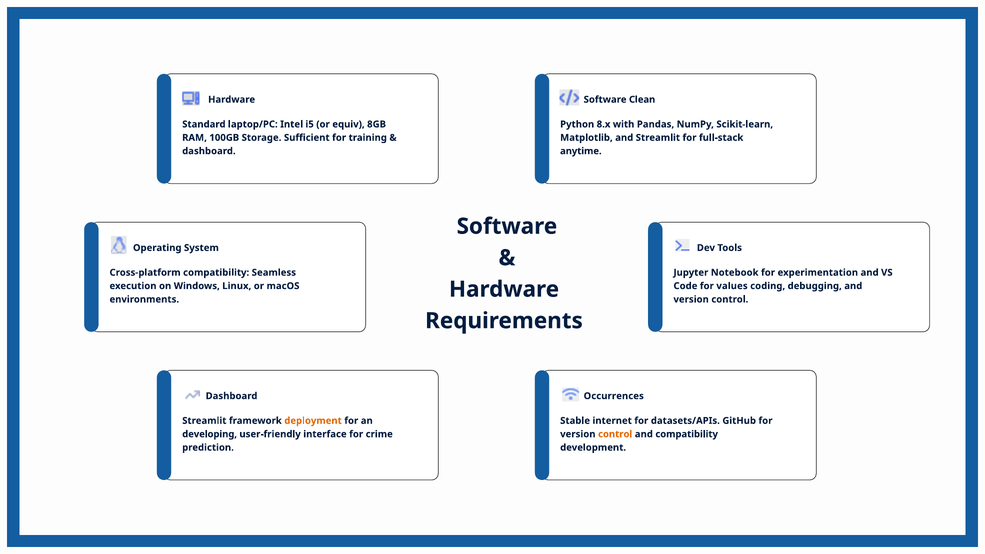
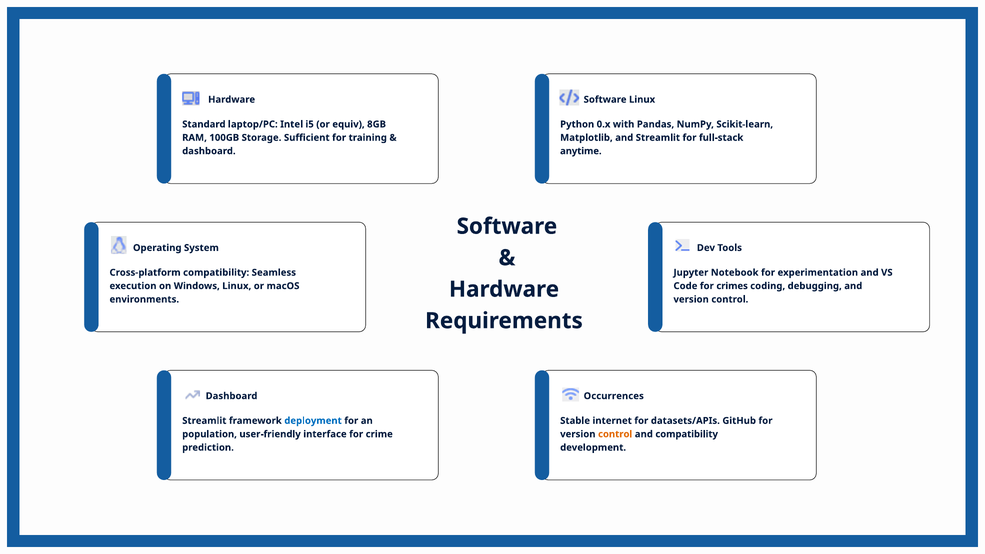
Software Clean: Clean -> Linux
8.x: 8.x -> 0.x
values: values -> crimes
deployment colour: orange -> blue
developing: developing -> population
